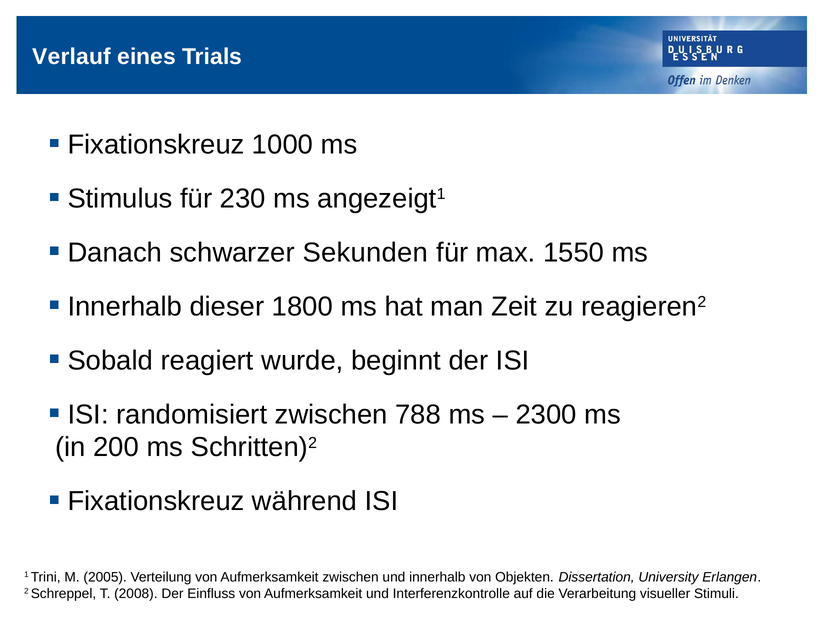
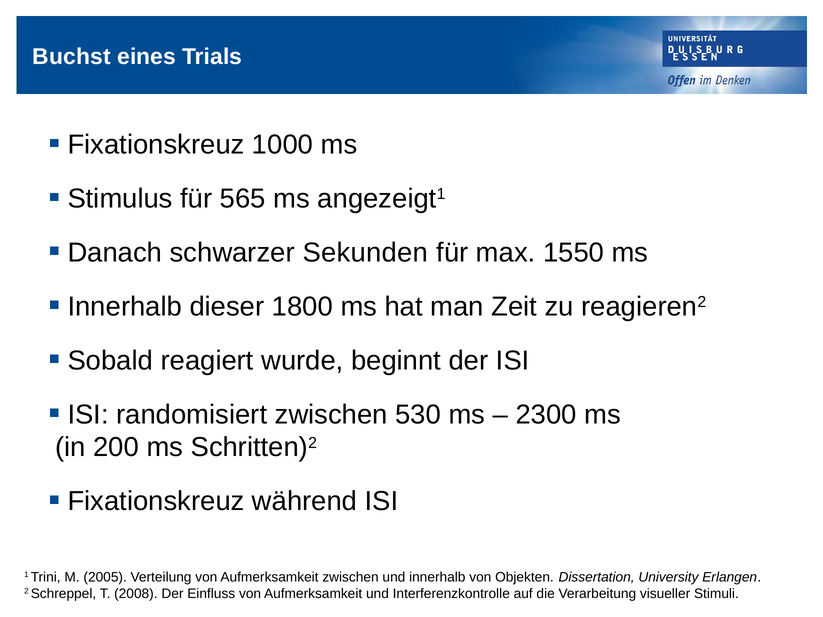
Verlauf: Verlauf -> Buchst
230: 230 -> 565
788: 788 -> 530
